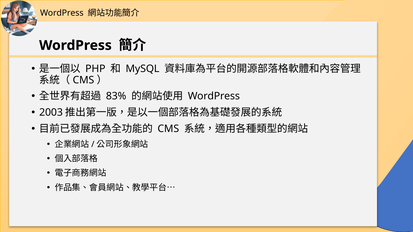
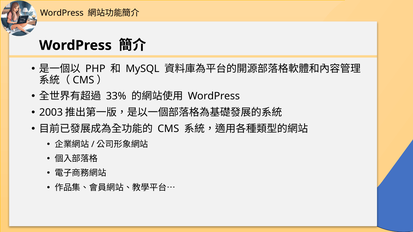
83%: 83% -> 33%
